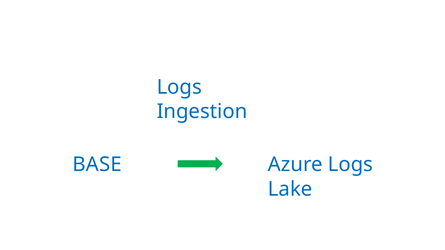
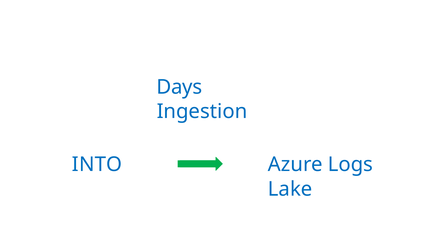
Logs at (179, 87): Logs -> Days
BASE: BASE -> INTO
